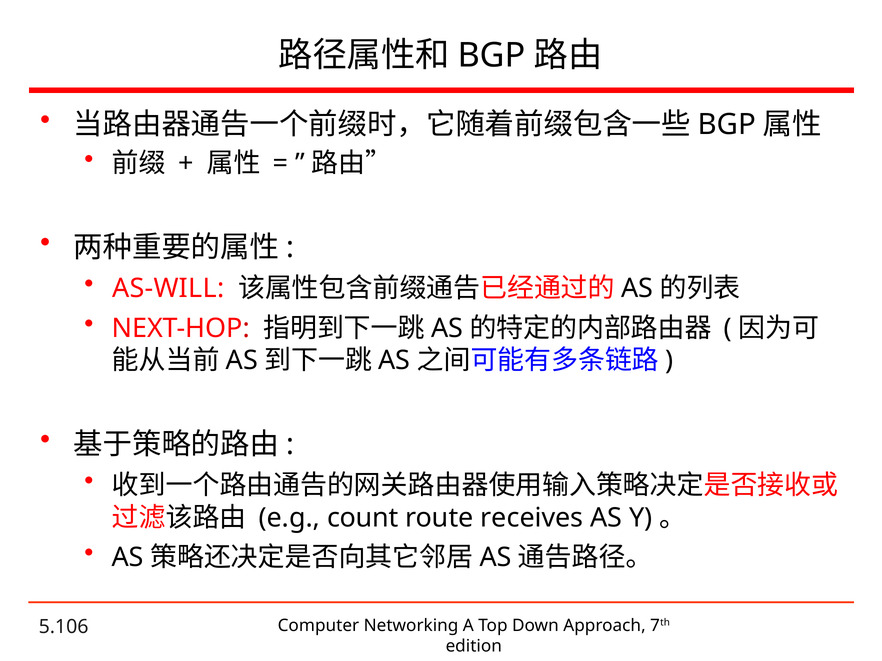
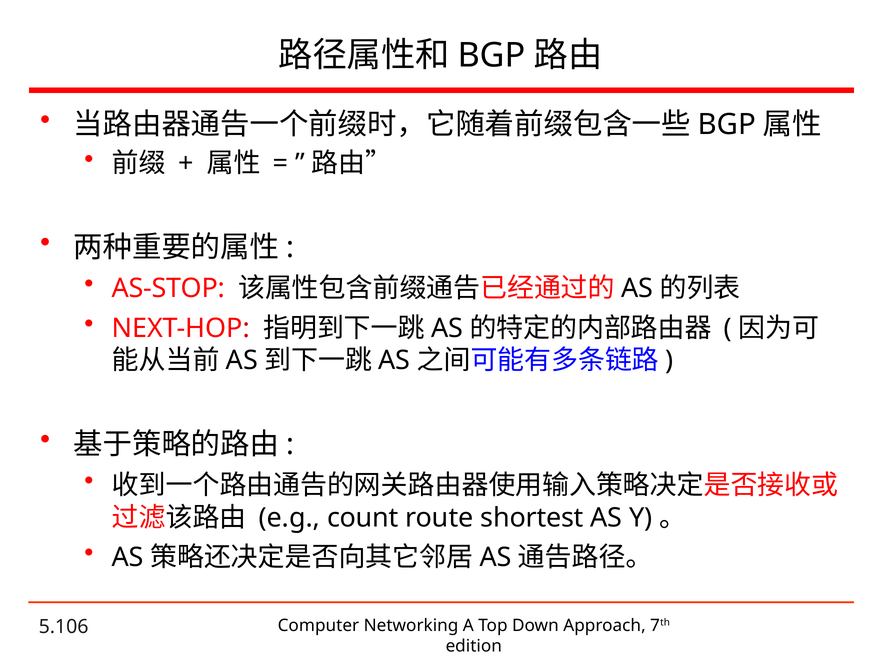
AS-WILL: AS-WILL -> AS-STOP
receives: receives -> shortest
